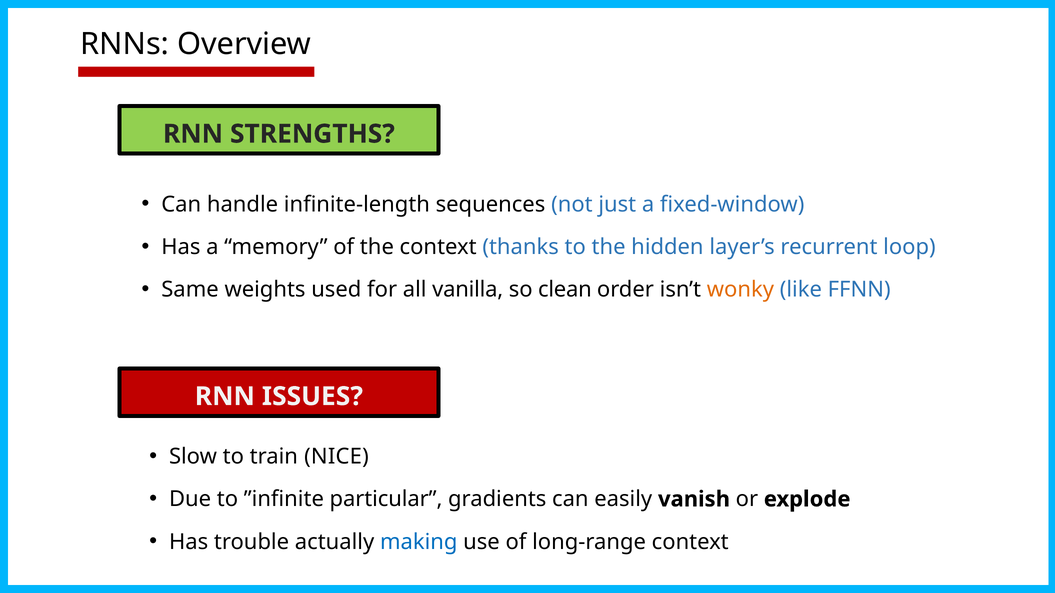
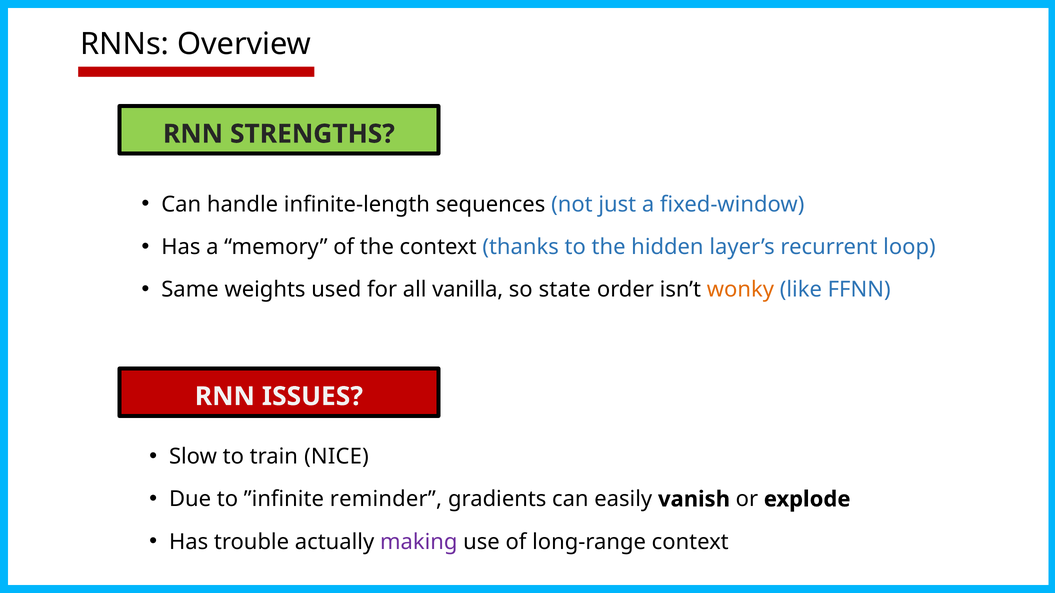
clean: clean -> state
particular: particular -> reminder
making colour: blue -> purple
